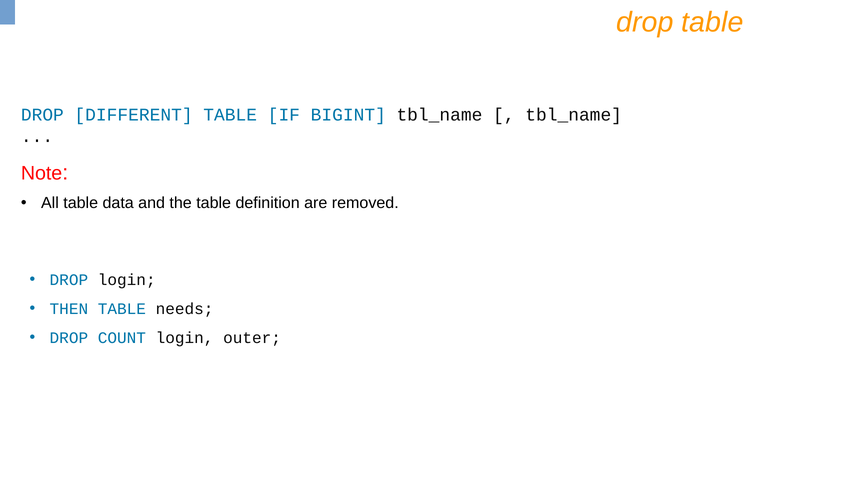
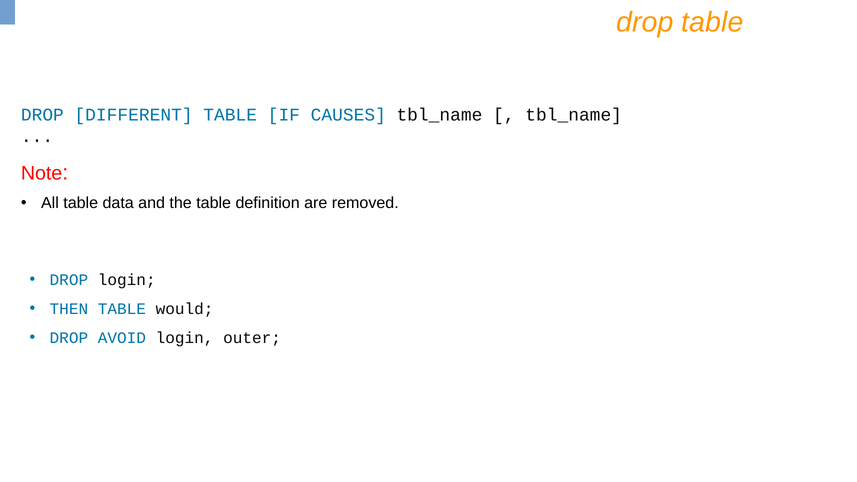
BIGINT: BIGINT -> CAUSES
needs: needs -> would
COUNT: COUNT -> AVOID
